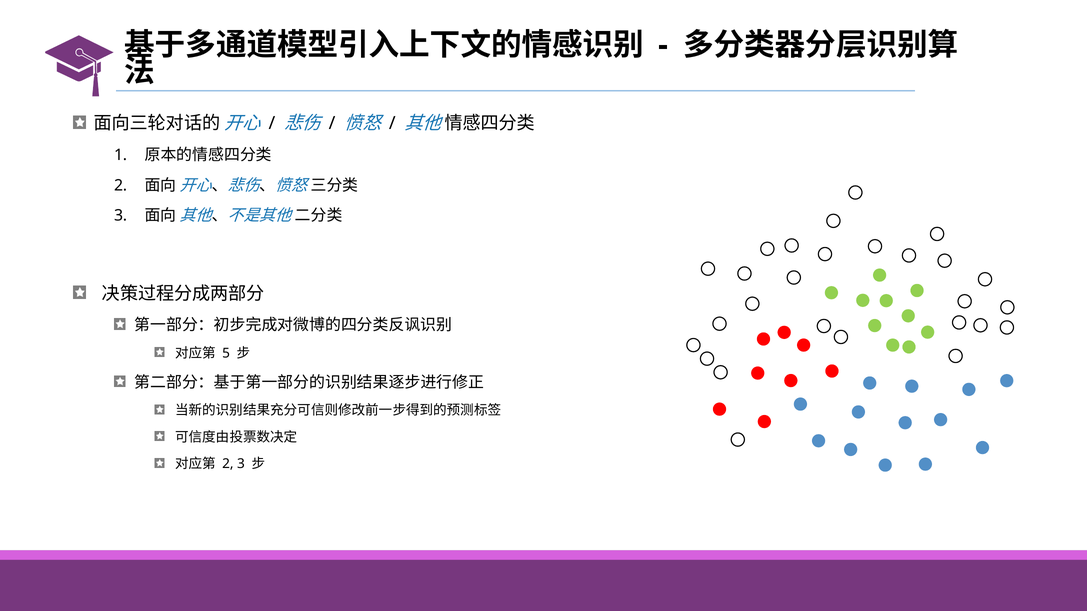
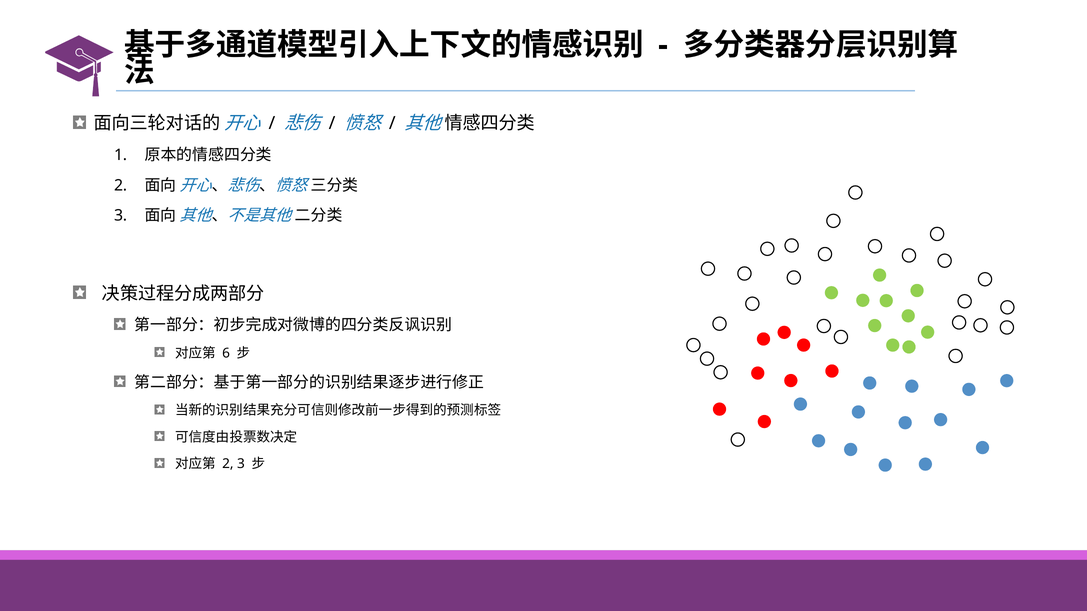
5: 5 -> 6
